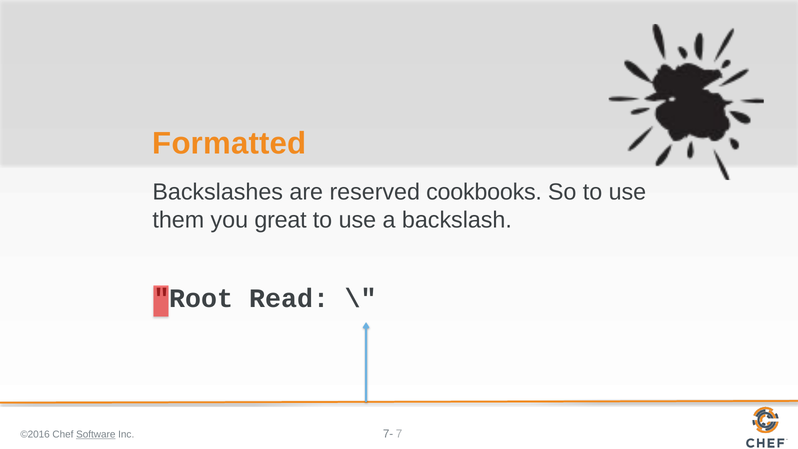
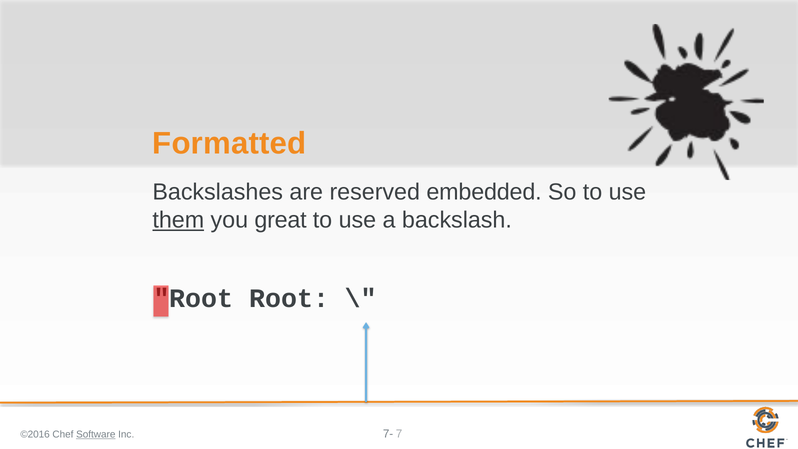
cookbooks: cookbooks -> embedded
them underline: none -> present
Read at (289, 299): Read -> Root
